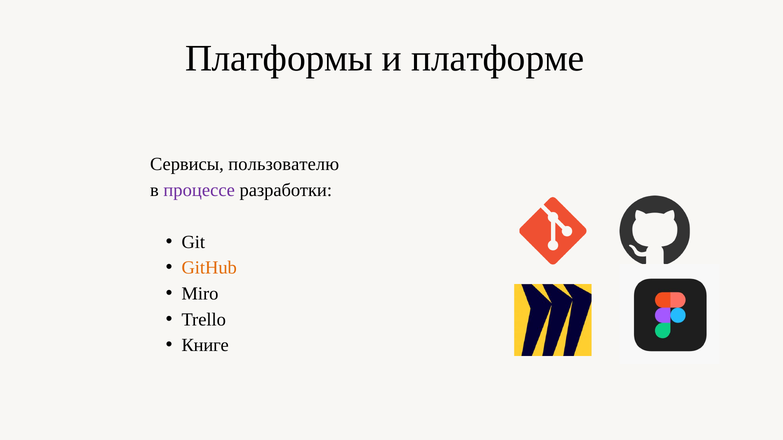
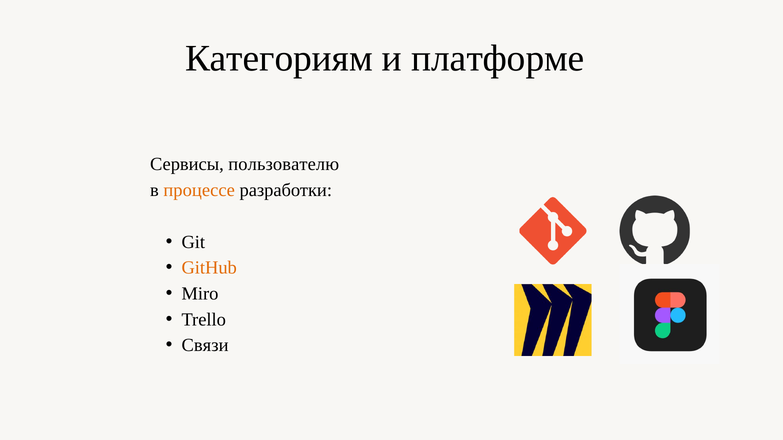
Платформы: Платформы -> Категориям
процессе colour: purple -> orange
Книге: Книге -> Связи
